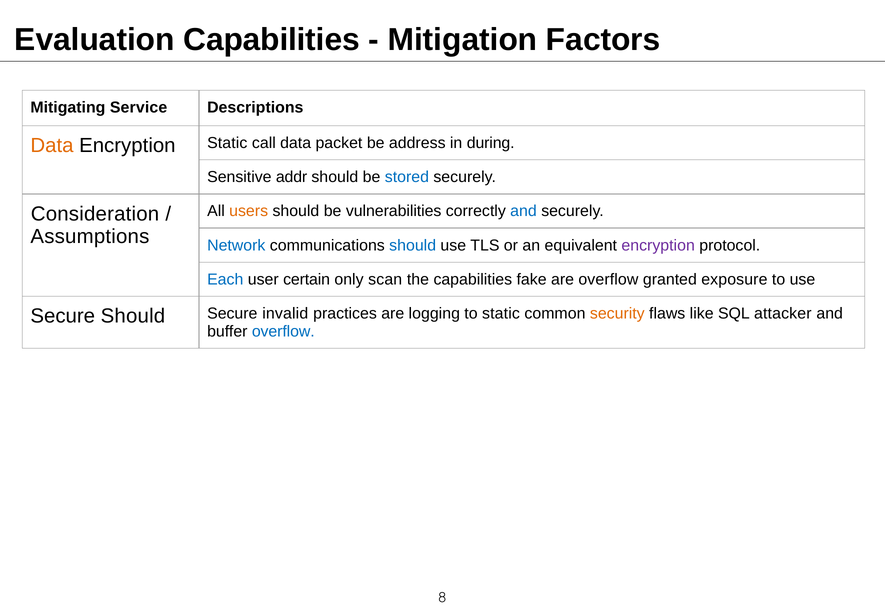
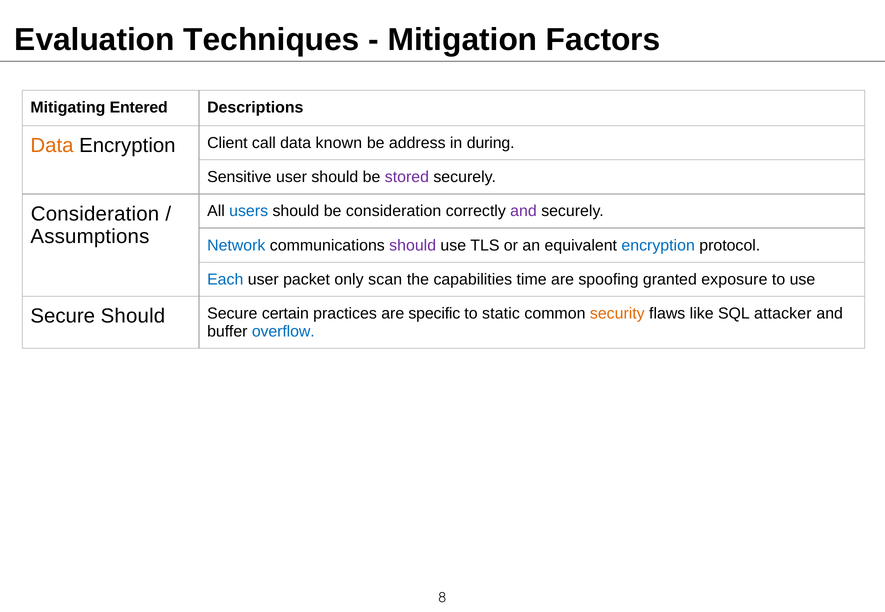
Evaluation Capabilities: Capabilities -> Techniques
Service: Service -> Entered
Encryption Static: Static -> Client
packet: packet -> known
Sensitive addr: addr -> user
stored colour: blue -> purple
users colour: orange -> blue
be vulnerabilities: vulnerabilities -> consideration
and at (524, 211) colour: blue -> purple
should at (413, 246) colour: blue -> purple
encryption at (658, 246) colour: purple -> blue
certain: certain -> packet
fake: fake -> time
are overflow: overflow -> spoofing
invalid: invalid -> certain
logging: logging -> specific
